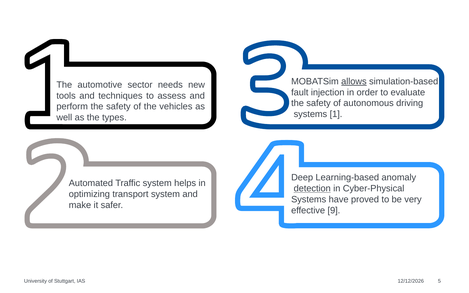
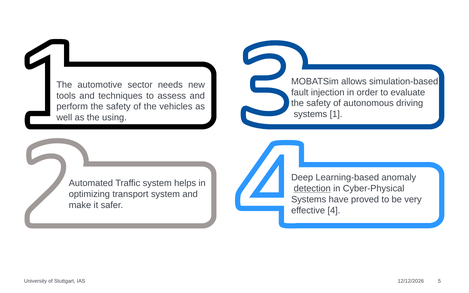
allows underline: present -> none
types: types -> using
9: 9 -> 4
